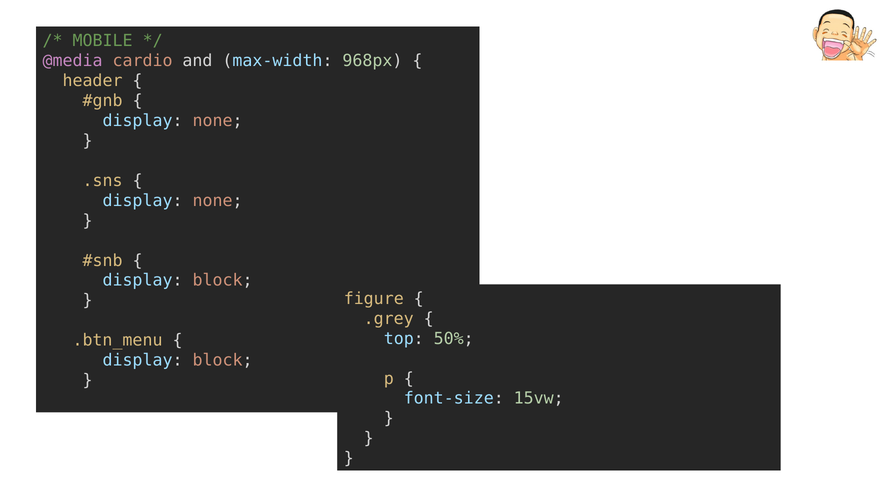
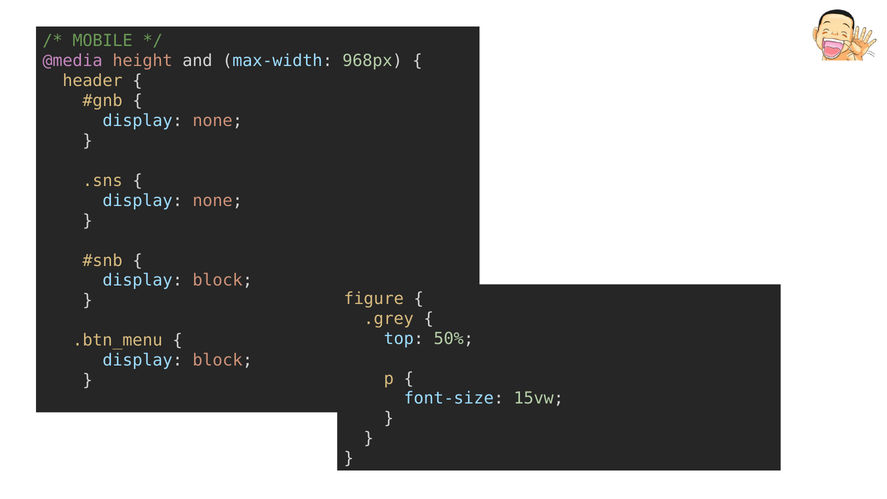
cardio: cardio -> height
